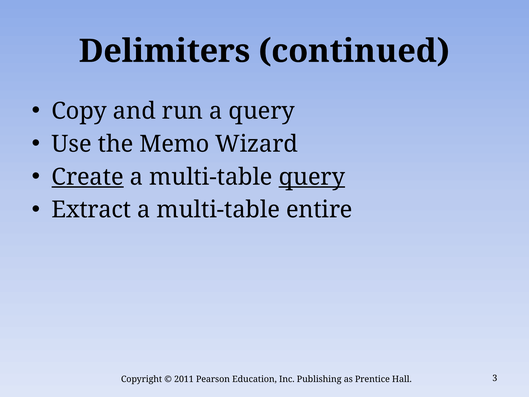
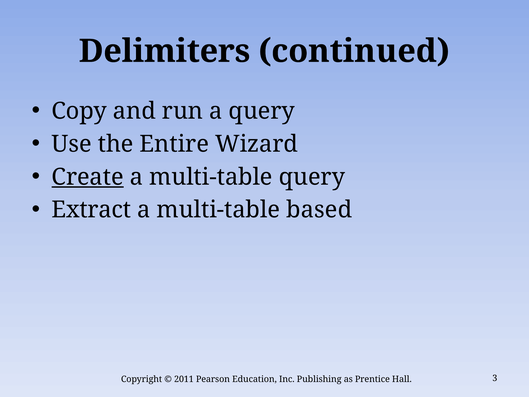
Memo: Memo -> Entire
query at (312, 177) underline: present -> none
entire: entire -> based
